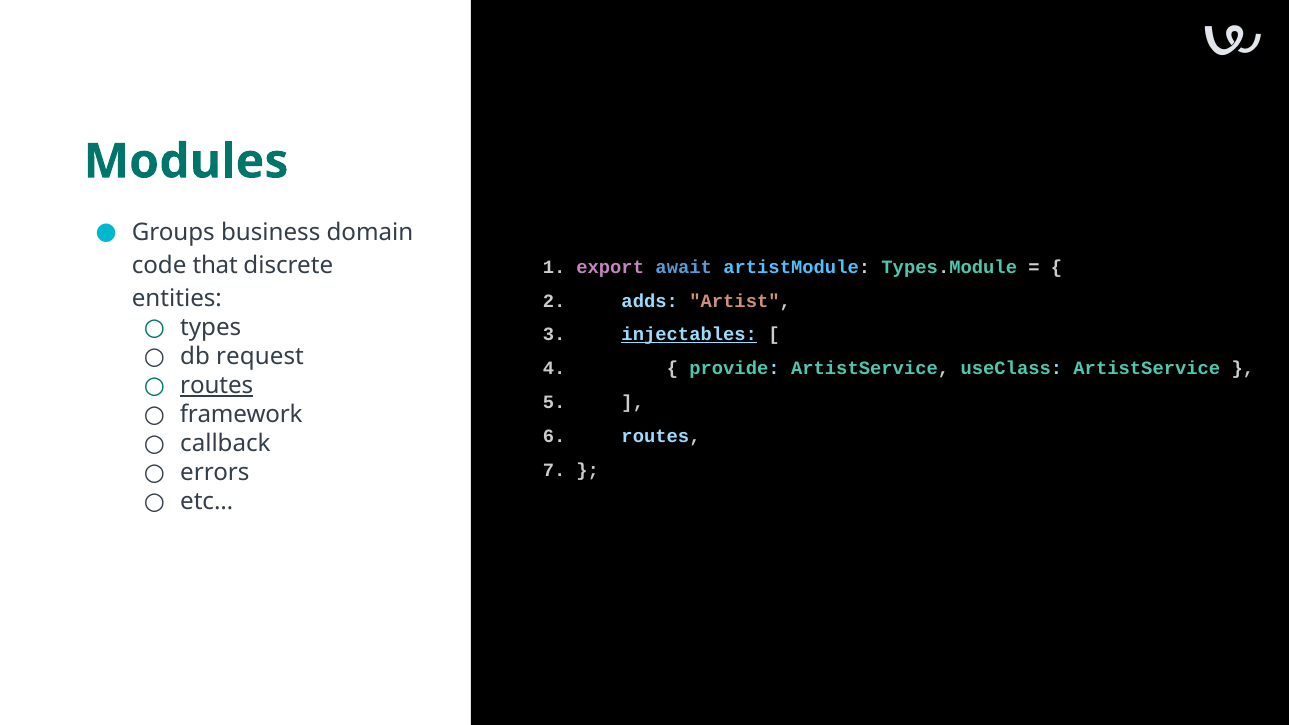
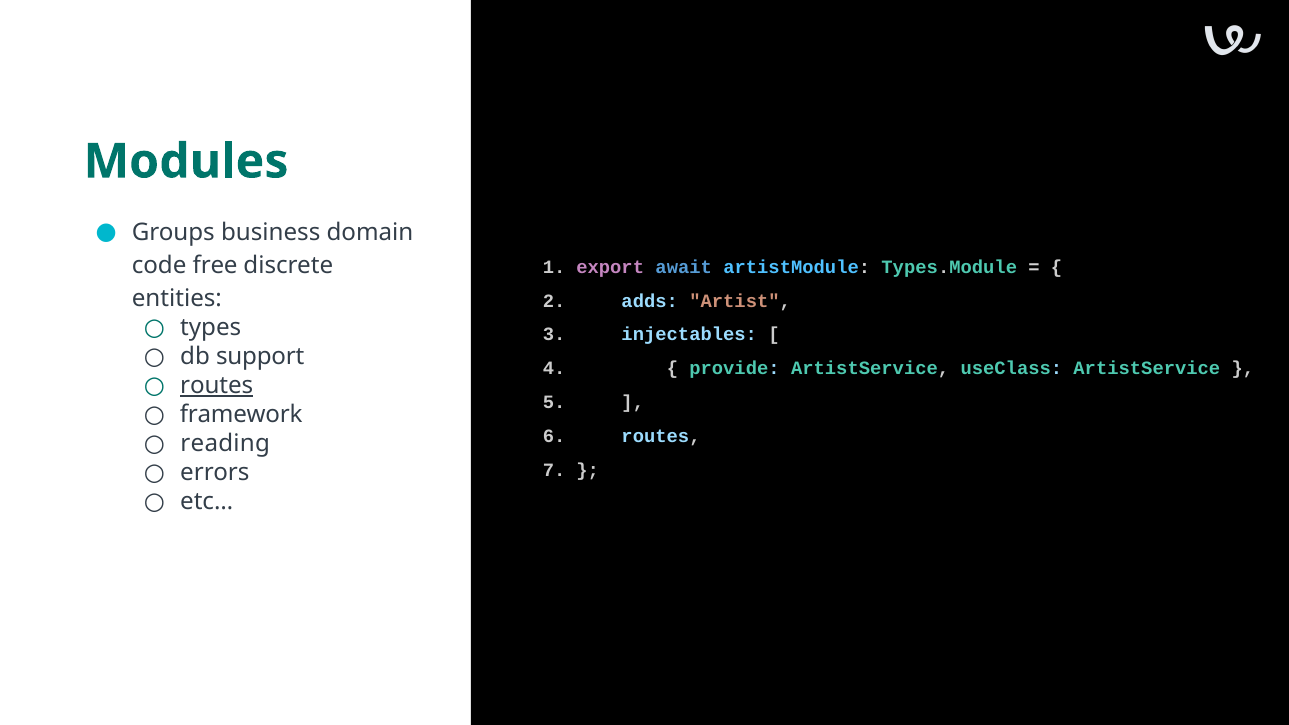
that: that -> free
injectables underline: present -> none
request: request -> support
callback: callback -> reading
